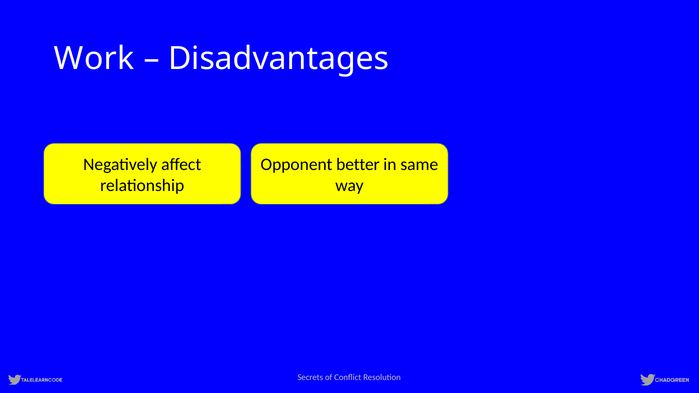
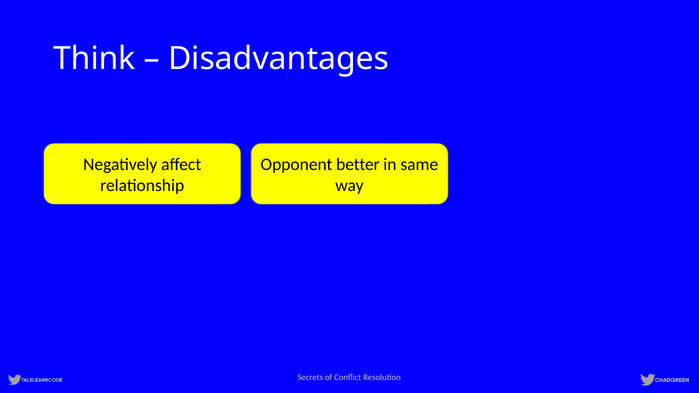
Work: Work -> Think
